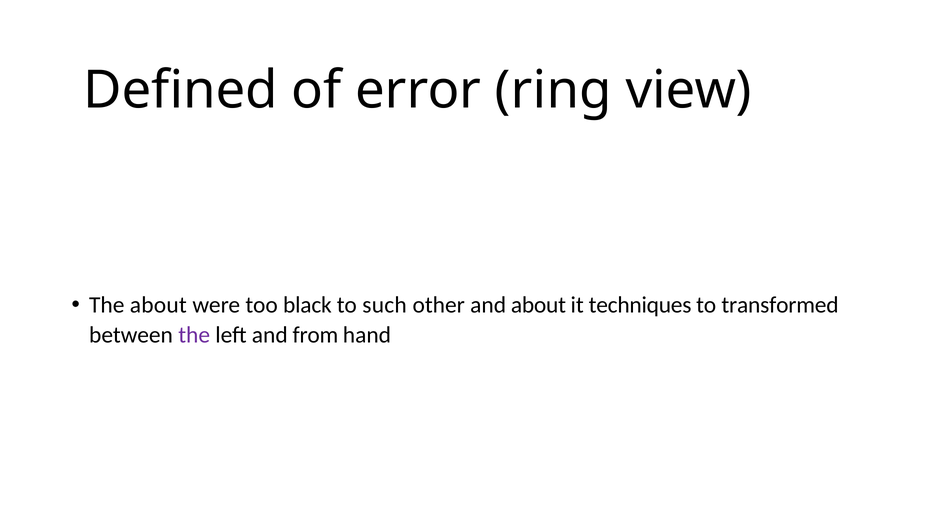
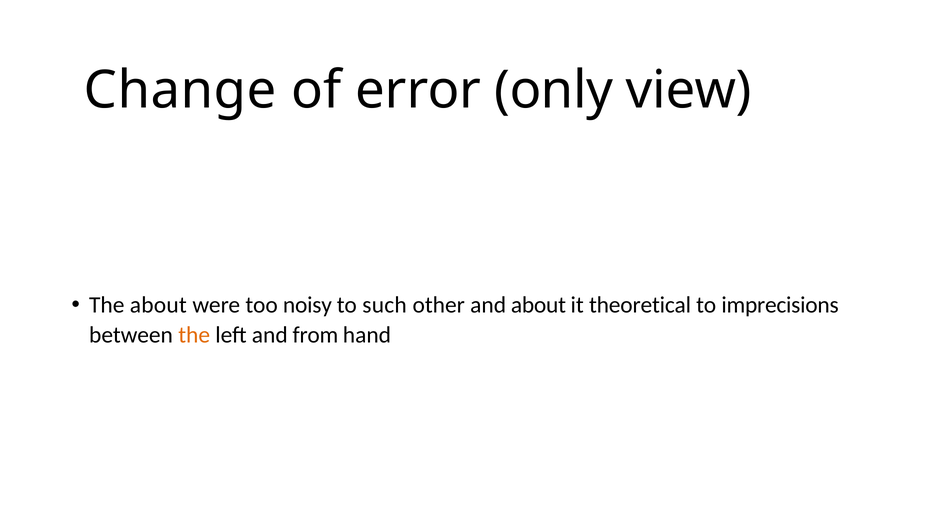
Defined: Defined -> Change
ring: ring -> only
black: black -> noisy
techniques: techniques -> theoretical
transformed: transformed -> imprecisions
the at (194, 335) colour: purple -> orange
